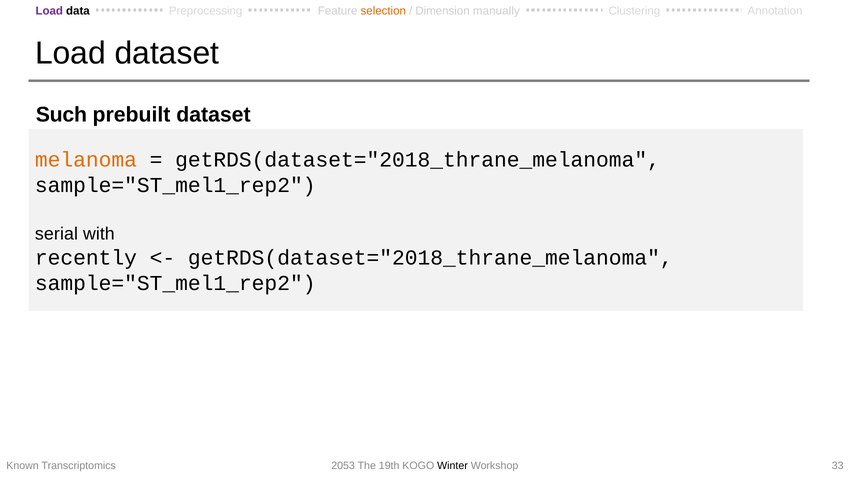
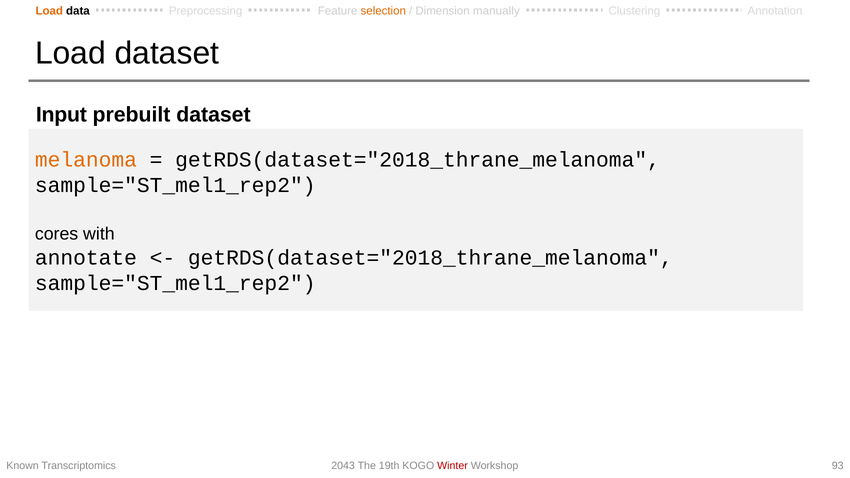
Load at (49, 11) colour: purple -> orange
Such: Such -> Input
serial: serial -> cores
recently: recently -> annotate
2053: 2053 -> 2043
Winter colour: black -> red
33: 33 -> 93
